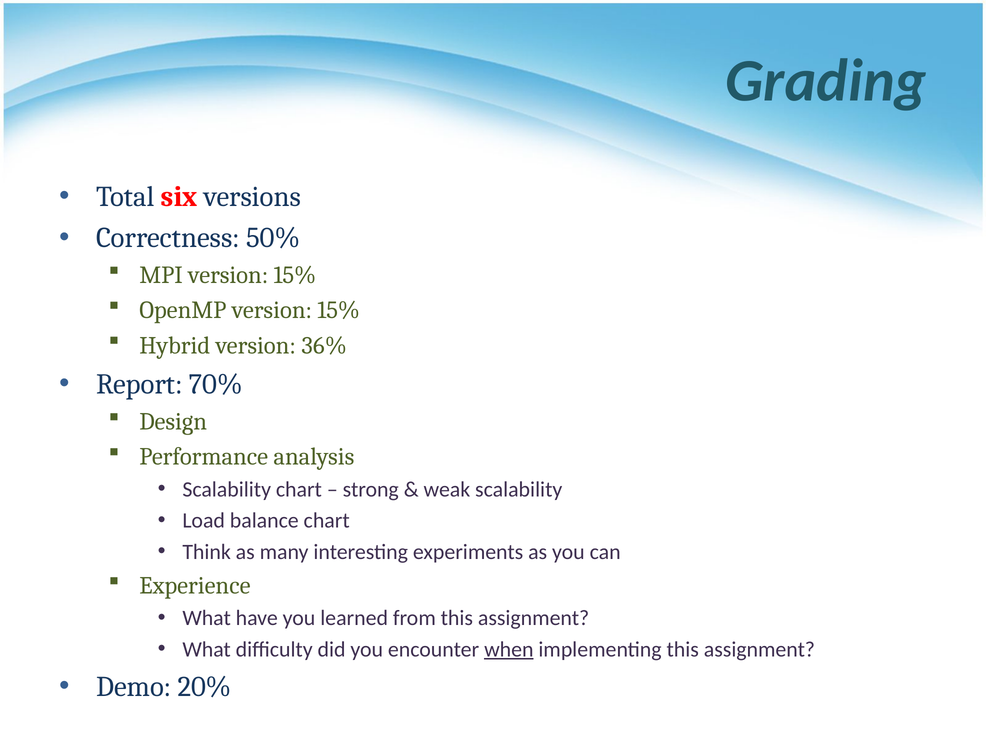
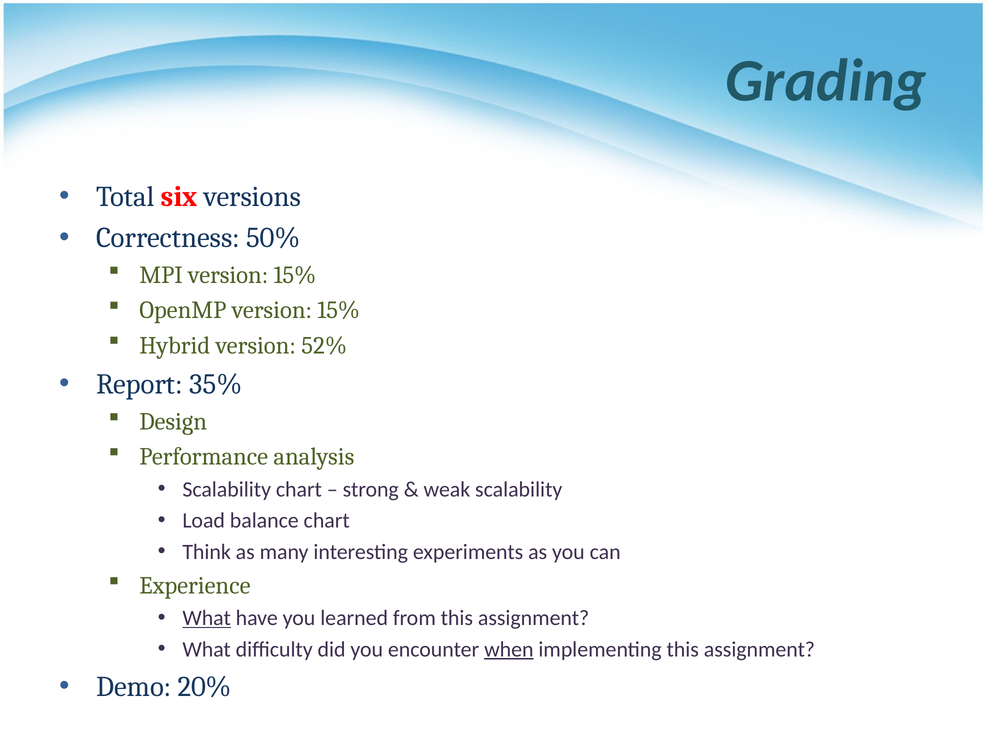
36%: 36% -> 52%
70%: 70% -> 35%
What at (207, 618) underline: none -> present
